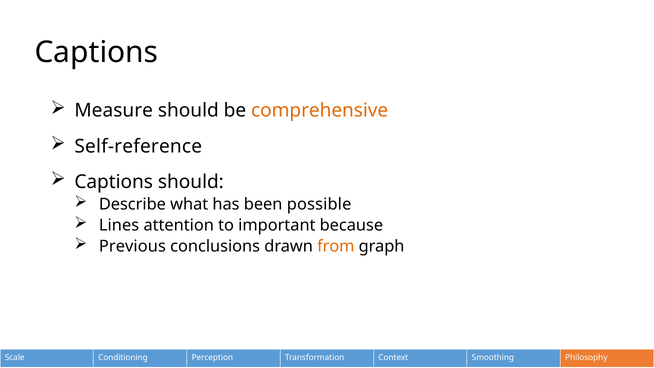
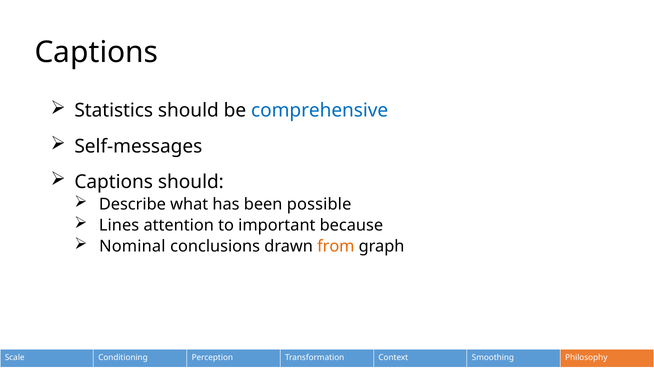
Measure: Measure -> Statistics
comprehensive colour: orange -> blue
Self-reference: Self-reference -> Self-messages
Previous: Previous -> Nominal
